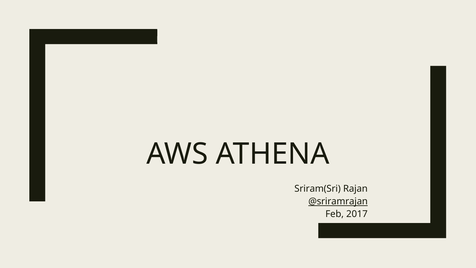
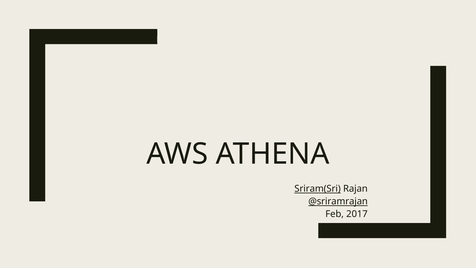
Sriram(Sri underline: none -> present
